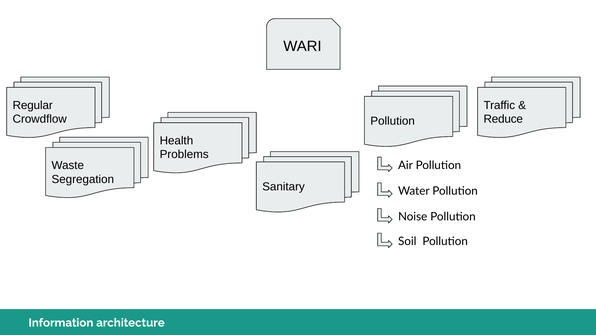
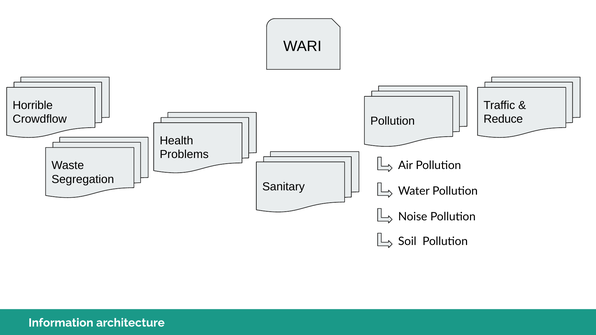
Regular: Regular -> Horrible
